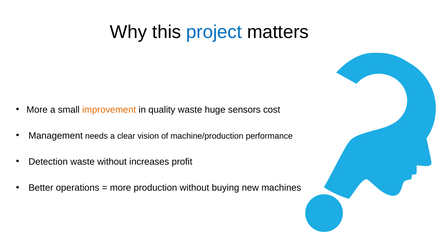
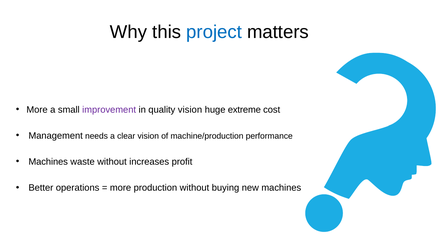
improvement colour: orange -> purple
quality waste: waste -> vision
sensors: sensors -> extreme
Detection at (48, 162): Detection -> Machines
